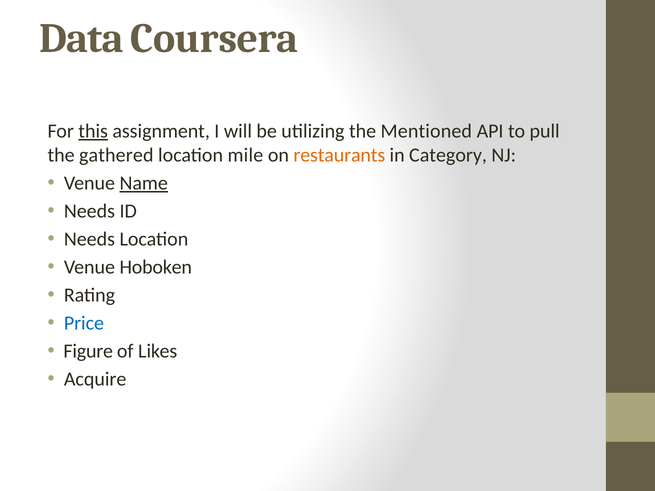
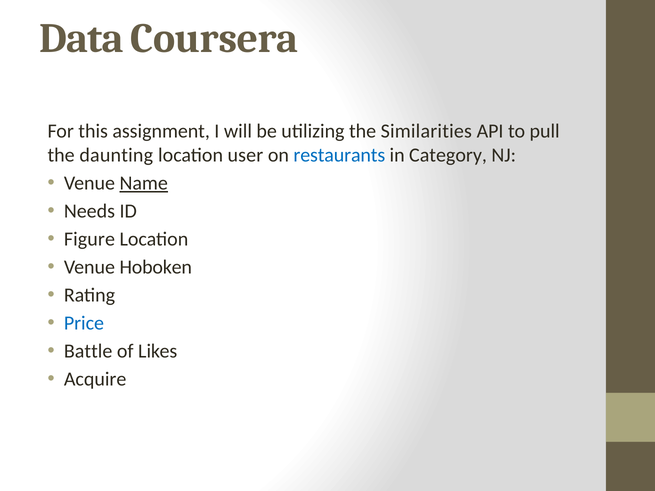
this underline: present -> none
Mentioned: Mentioned -> Similarities
gathered: gathered -> daunting
mile: mile -> user
restaurants colour: orange -> blue
Needs at (89, 239): Needs -> Figure
Figure: Figure -> Battle
